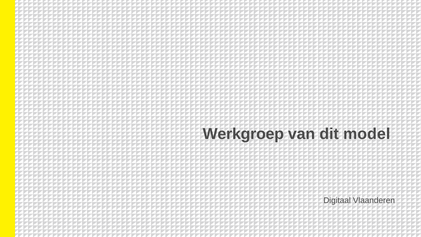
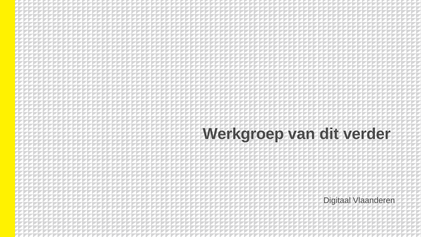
model: model -> verder
